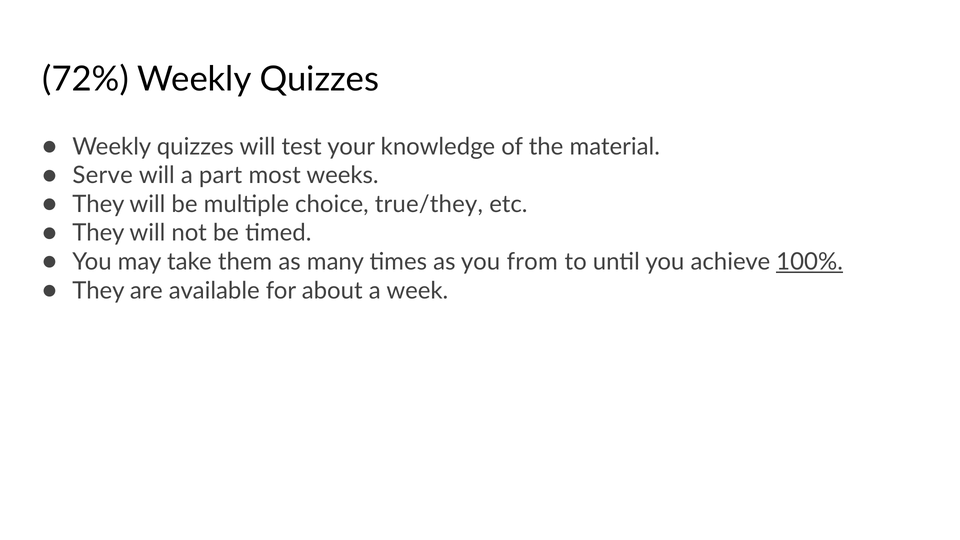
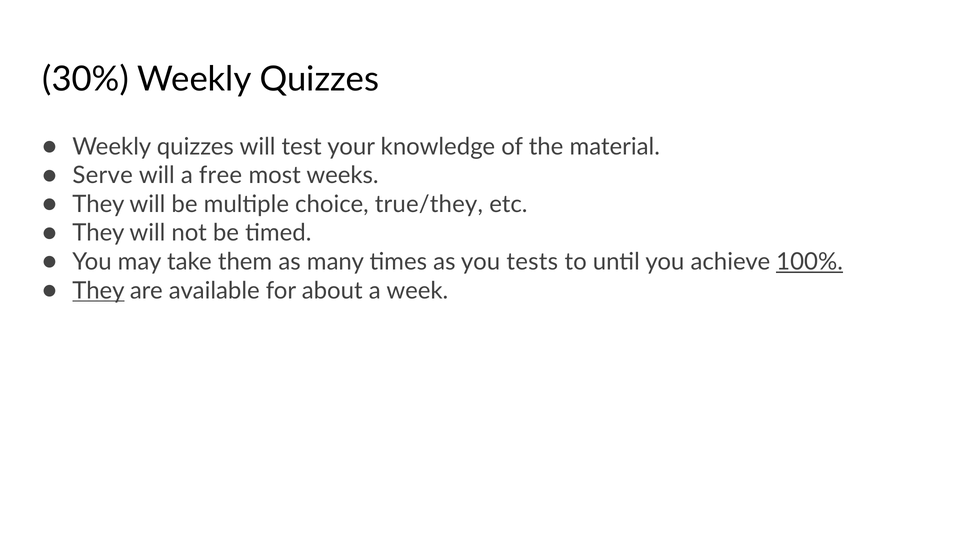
72%: 72% -> 30%
part: part -> free
from: from -> tests
They at (98, 291) underline: none -> present
